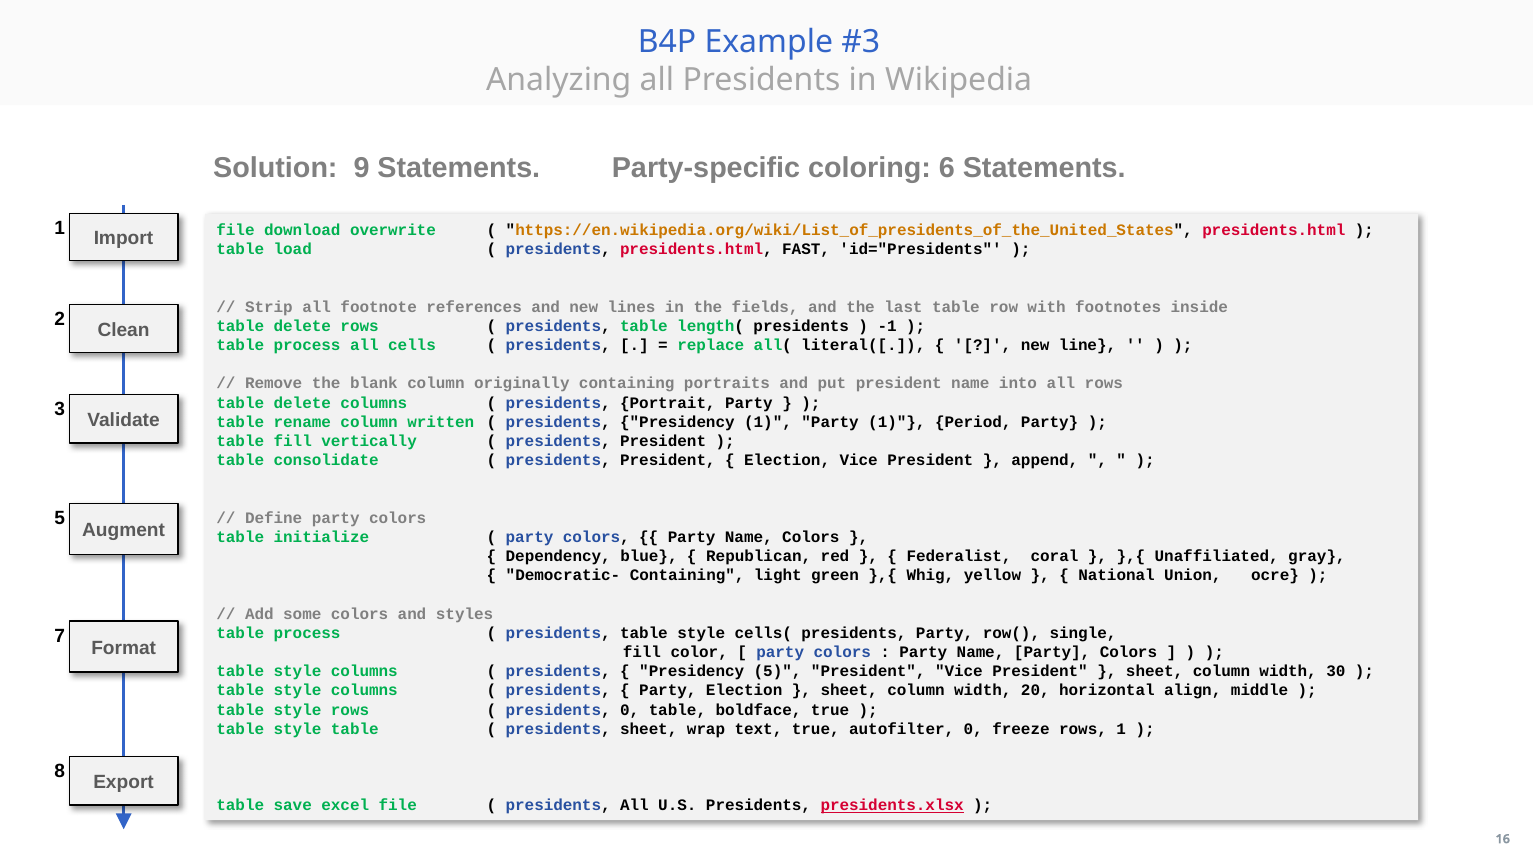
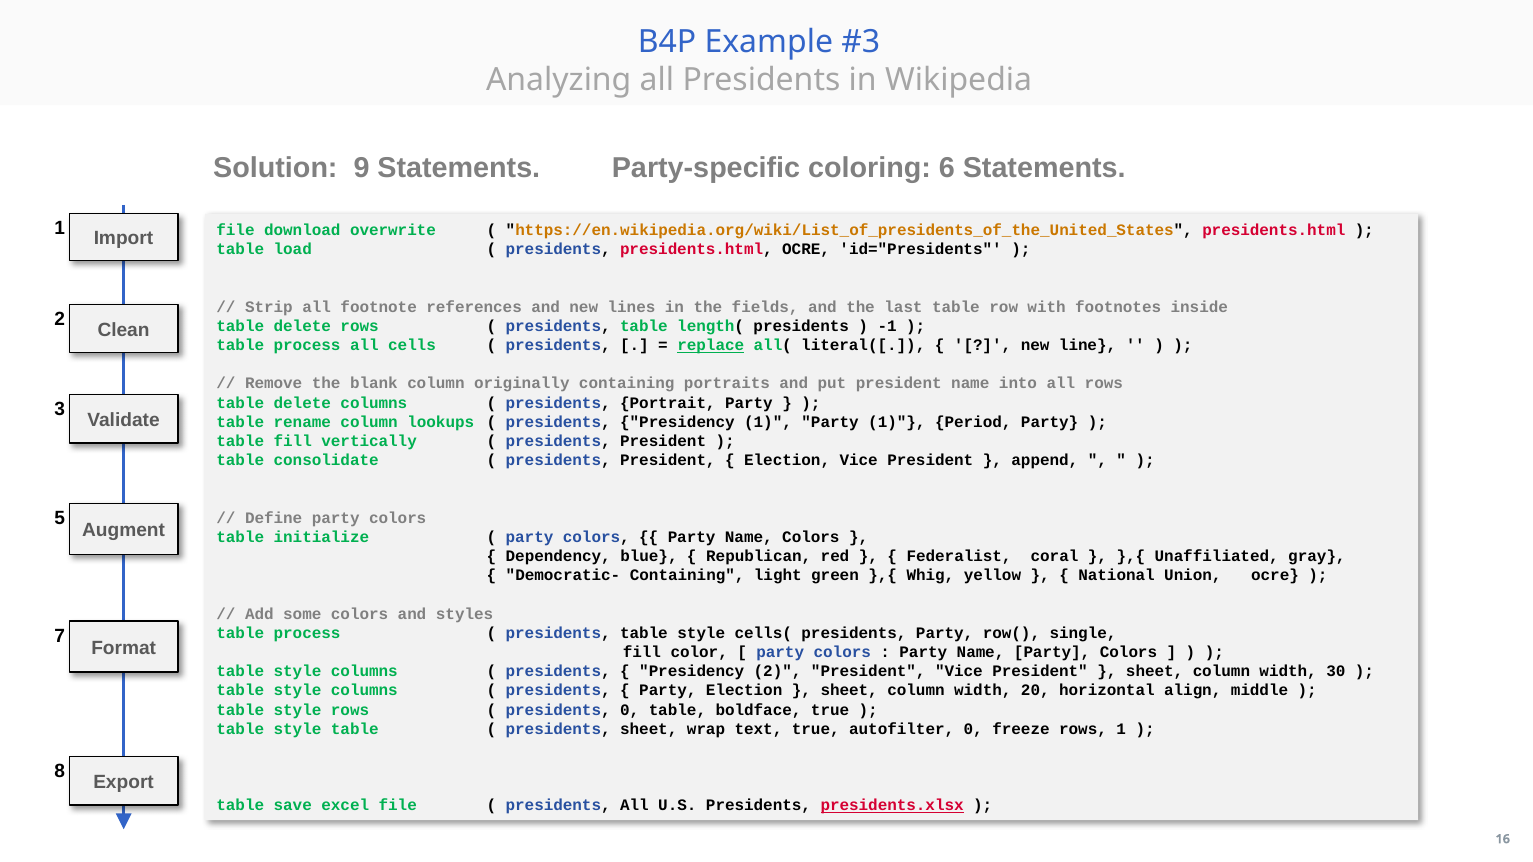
presidents.html FAST: FAST -> OCRE
replace underline: none -> present
written: written -> lookups
Presidency 5: 5 -> 2
